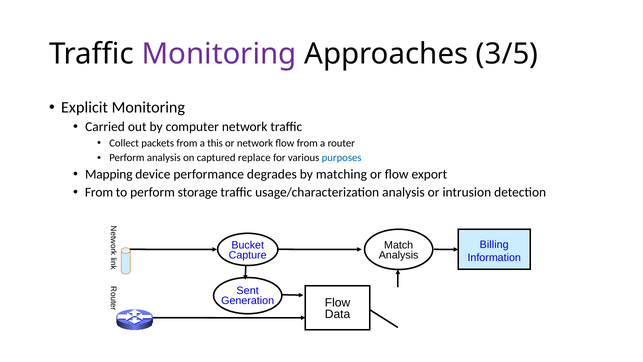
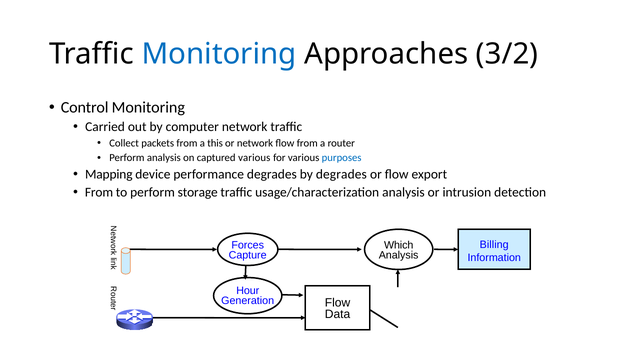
Monitoring at (219, 54) colour: purple -> blue
3/5: 3/5 -> 3/2
Explicit: Explicit -> Control
captured replace: replace -> various
by matching: matching -> degrades
Bucket: Bucket -> Forces
Match: Match -> Which
Sent: Sent -> Hour
